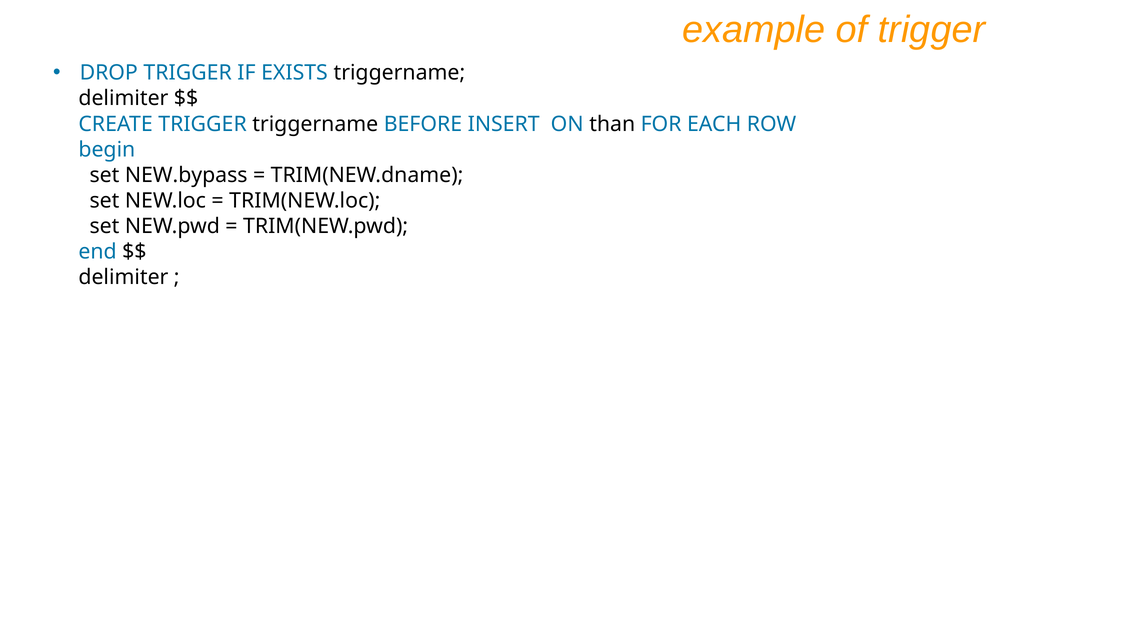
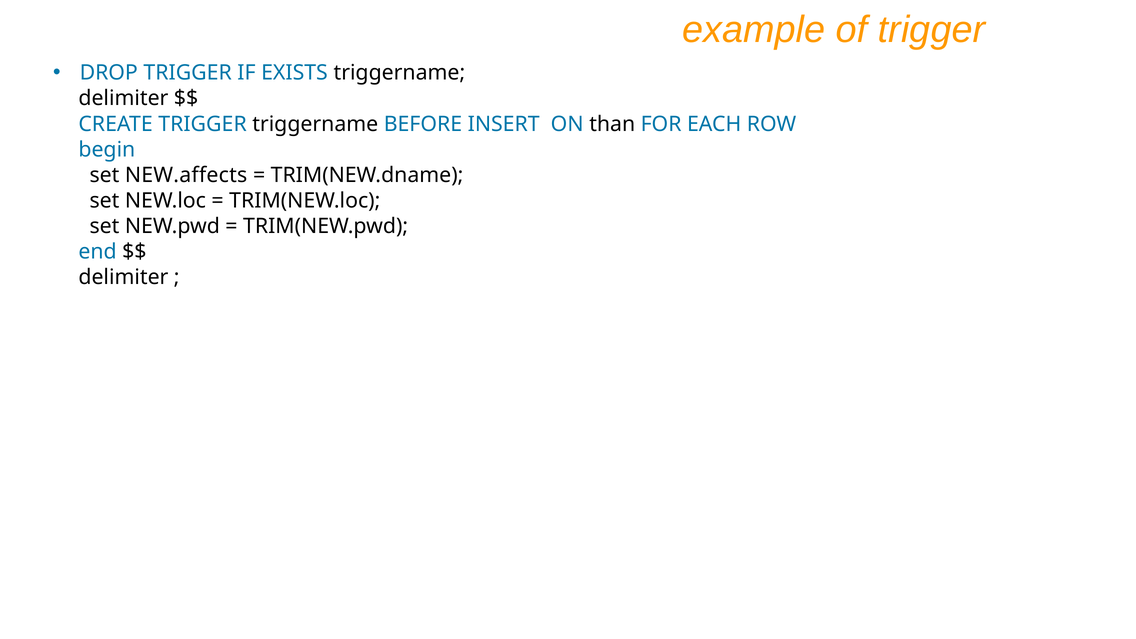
NEW.bypass: NEW.bypass -> NEW.affects
